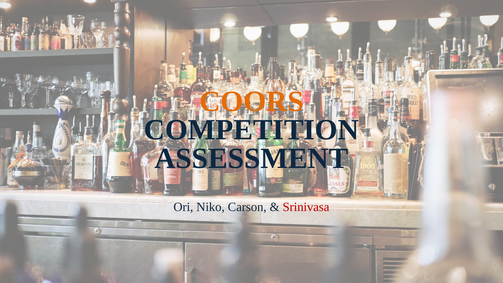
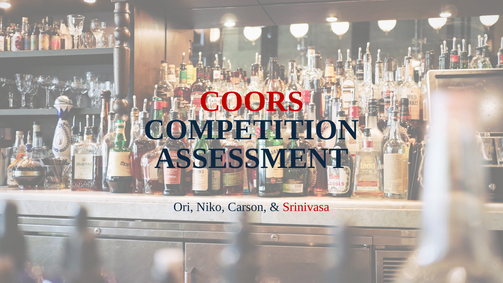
COORS colour: orange -> red
